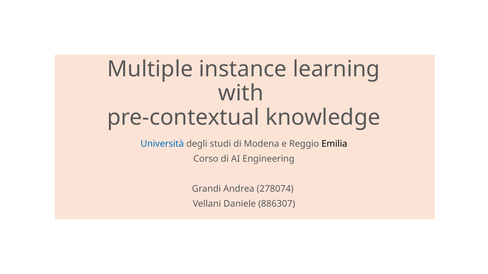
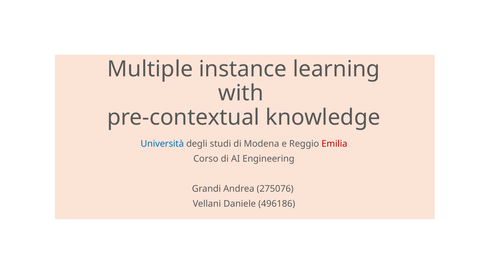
Emilia colour: black -> red
278074: 278074 -> 275076
886307: 886307 -> 496186
